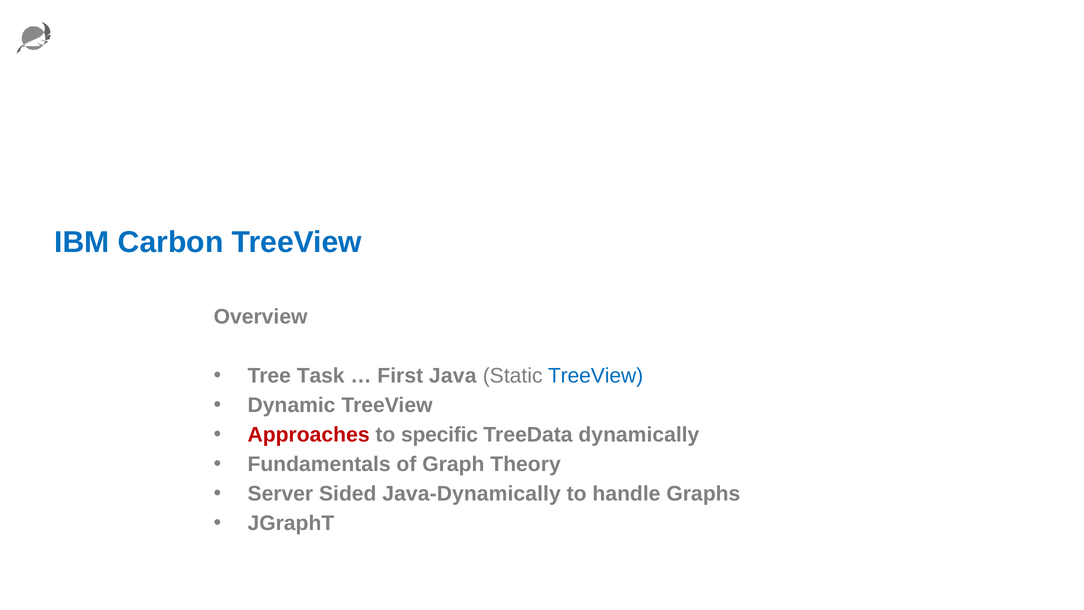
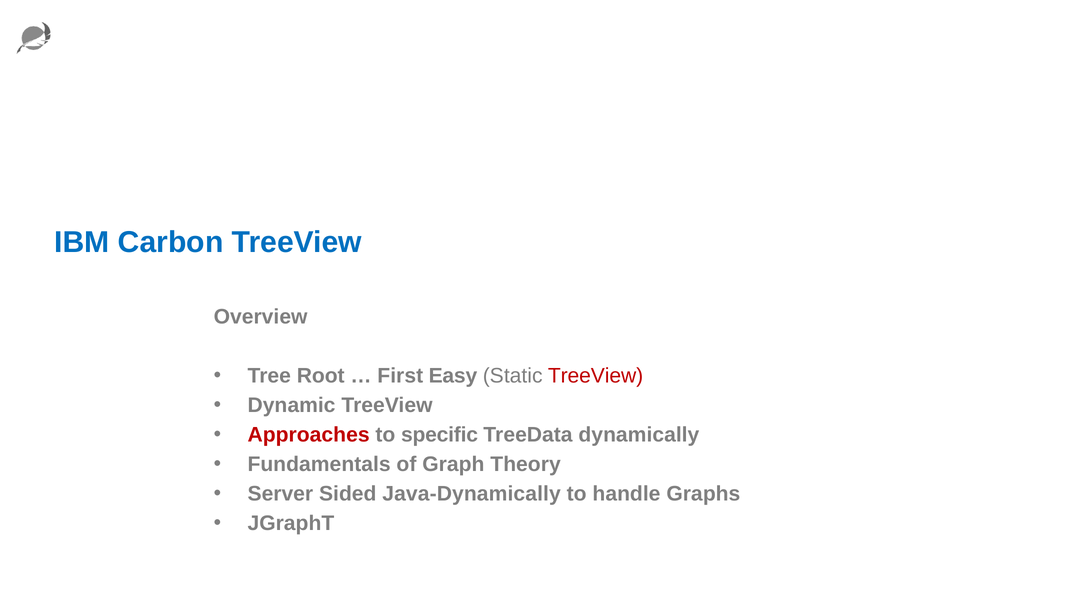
Task: Task -> Root
Java: Java -> Easy
TreeView at (596, 376) colour: blue -> red
